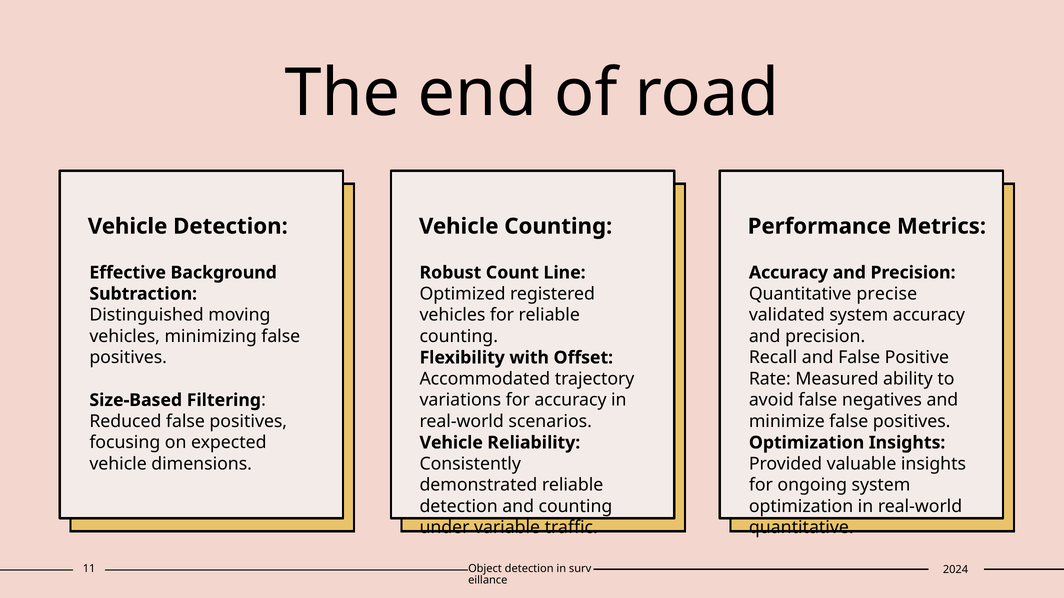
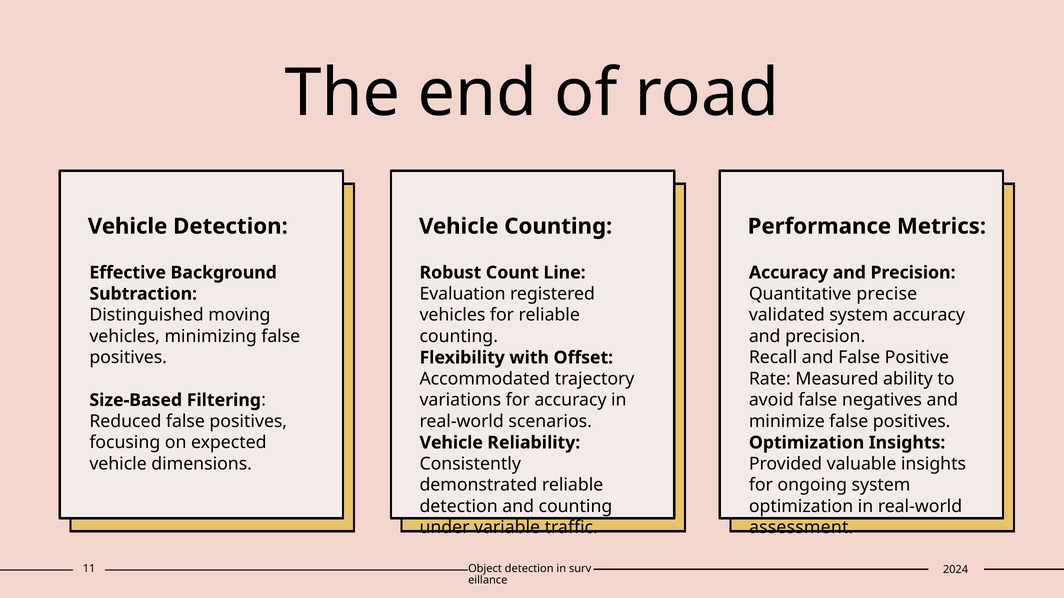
Optimized: Optimized -> Evaluation
quantitative at (801, 528): quantitative -> assessment
